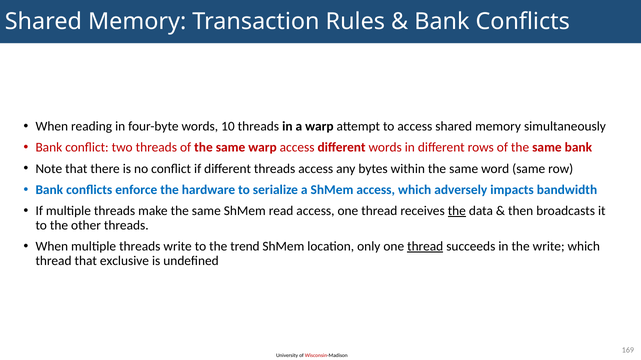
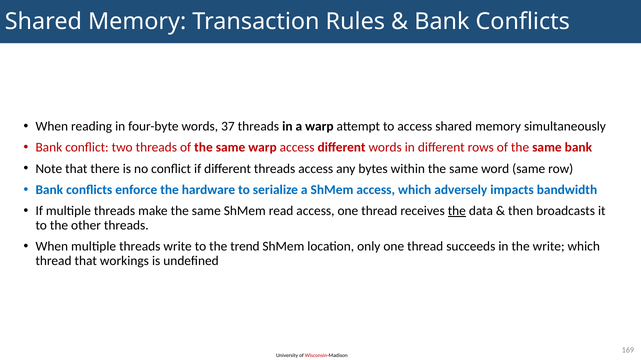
10: 10 -> 37
thread at (425, 247) underline: present -> none
exclusive: exclusive -> workings
